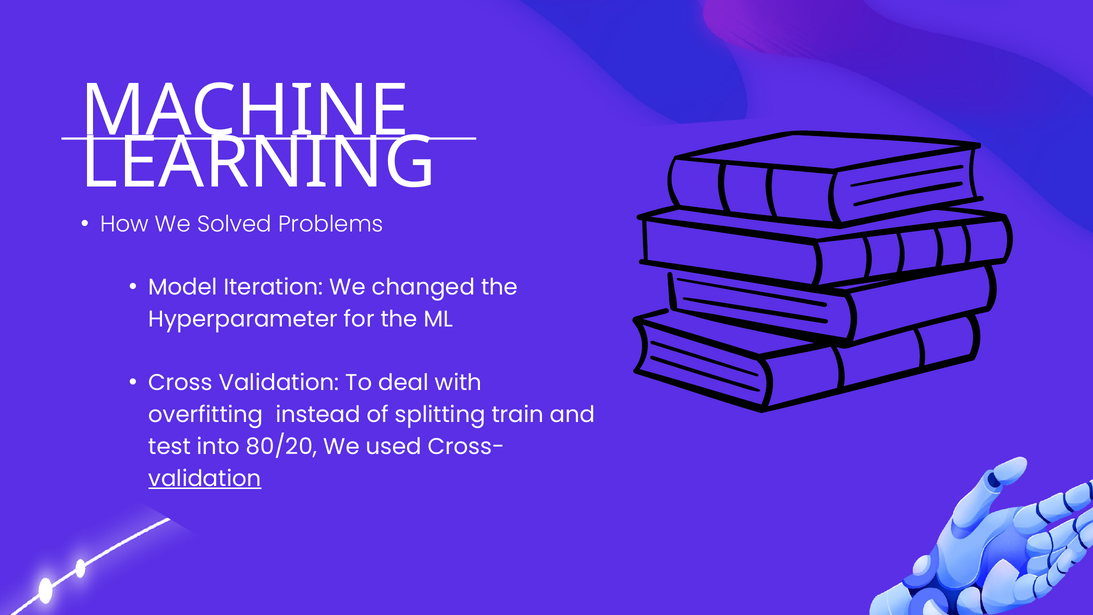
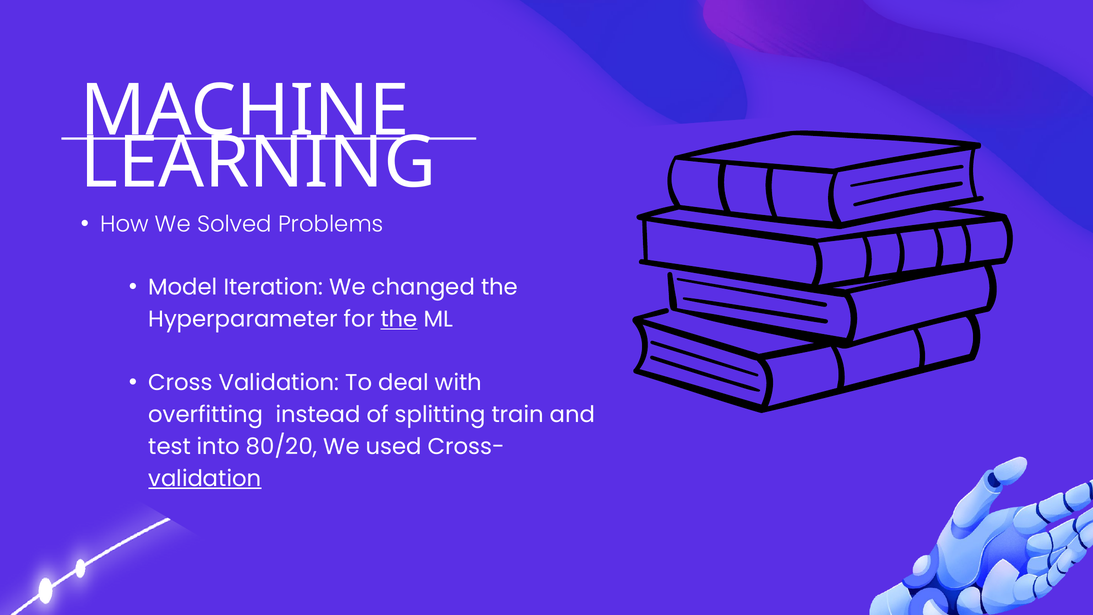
the at (399, 319) underline: none -> present
